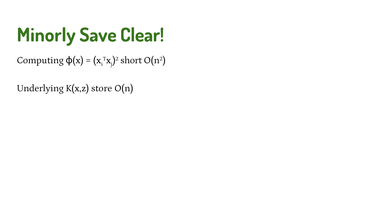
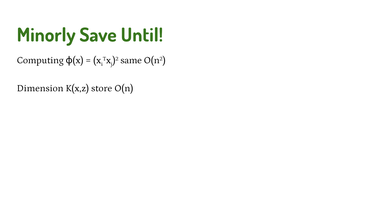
Clear: Clear -> Until
short: short -> same
Underlying: Underlying -> Dimension
